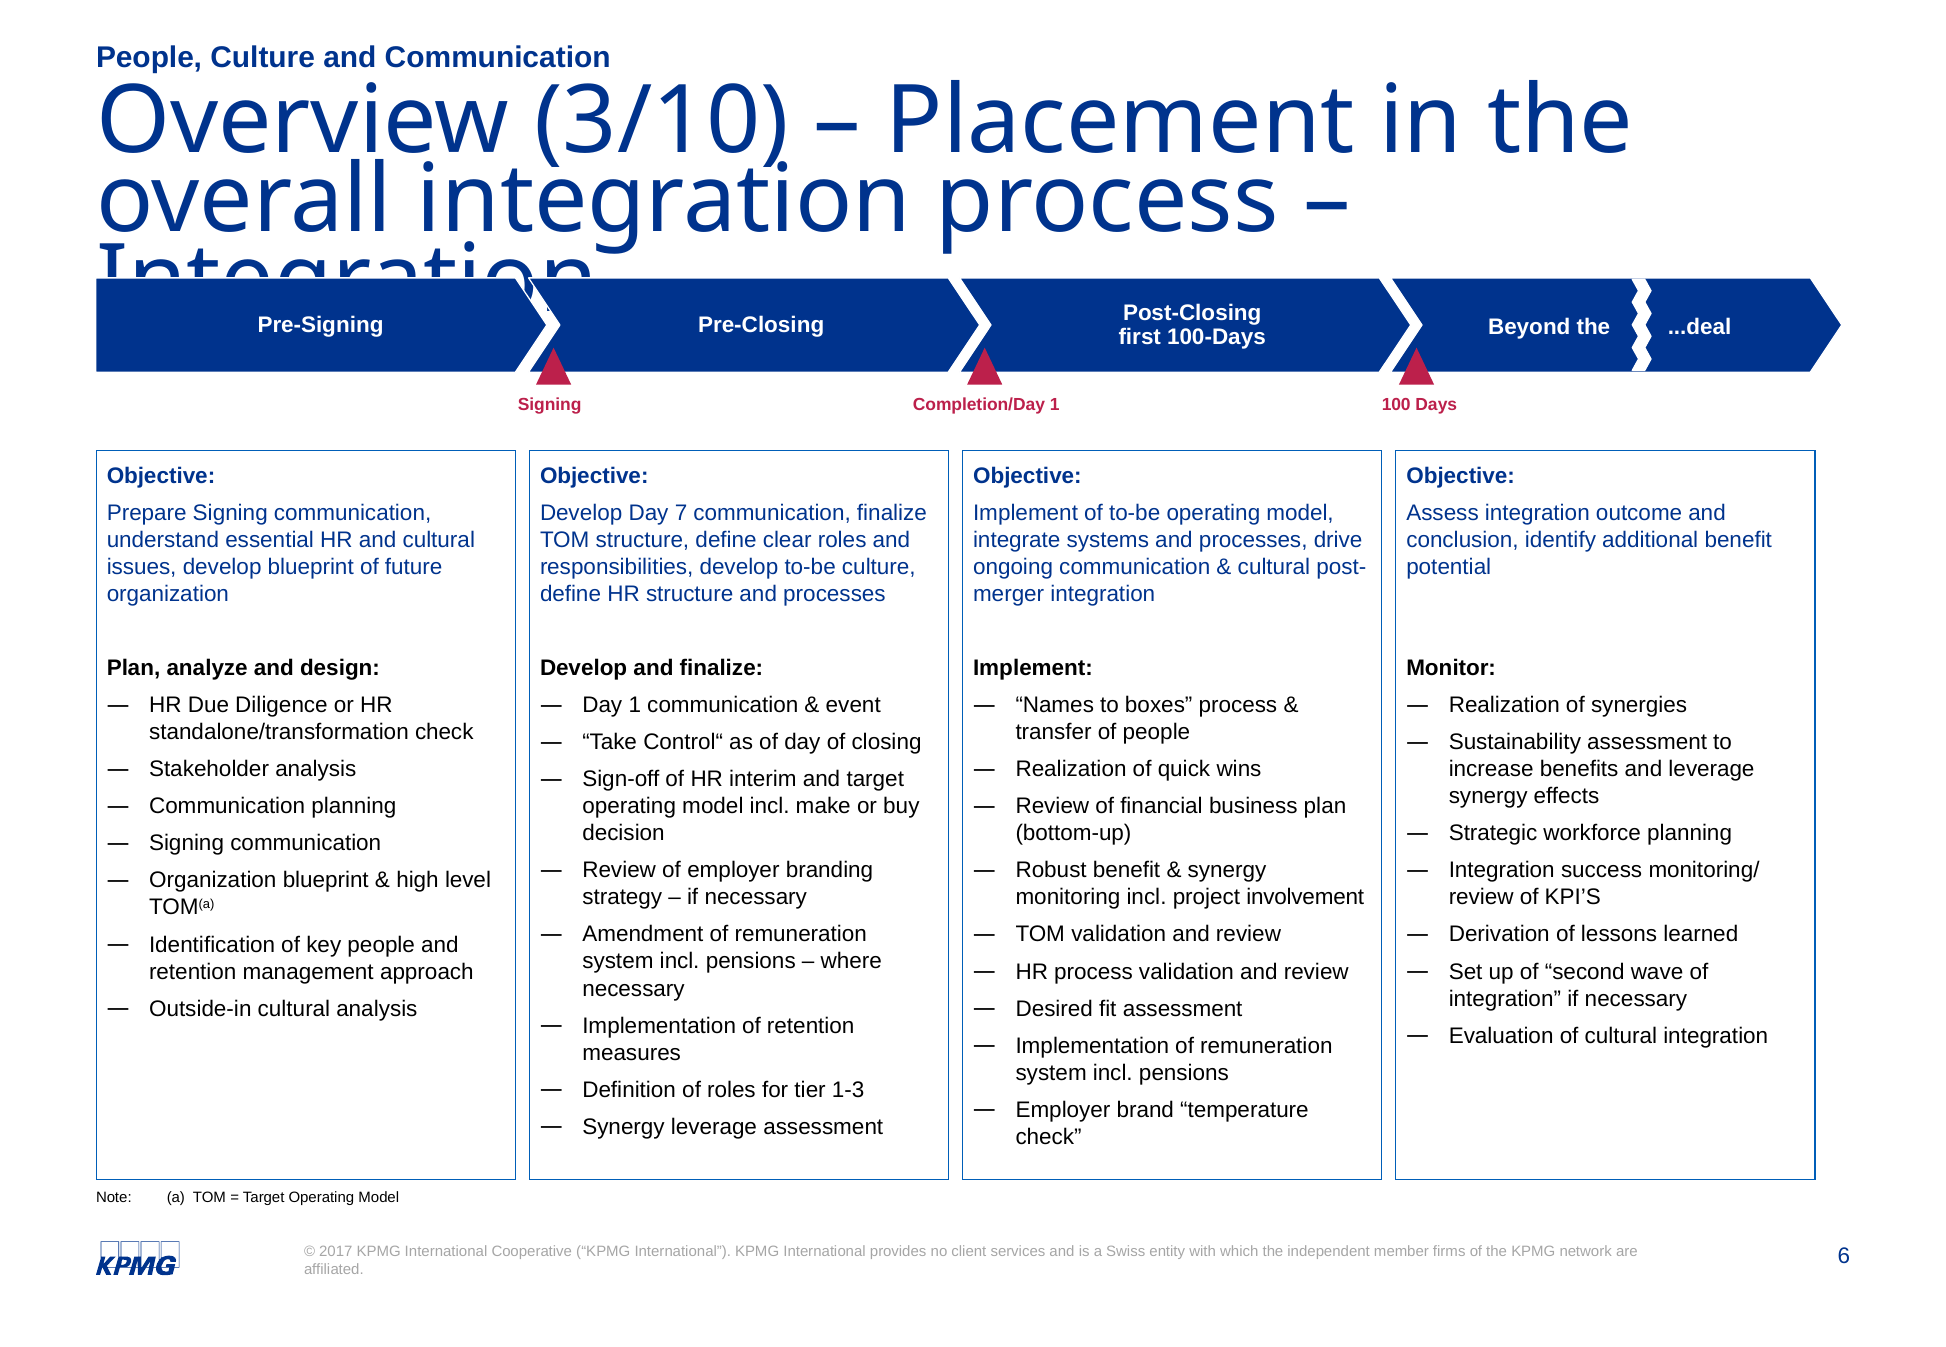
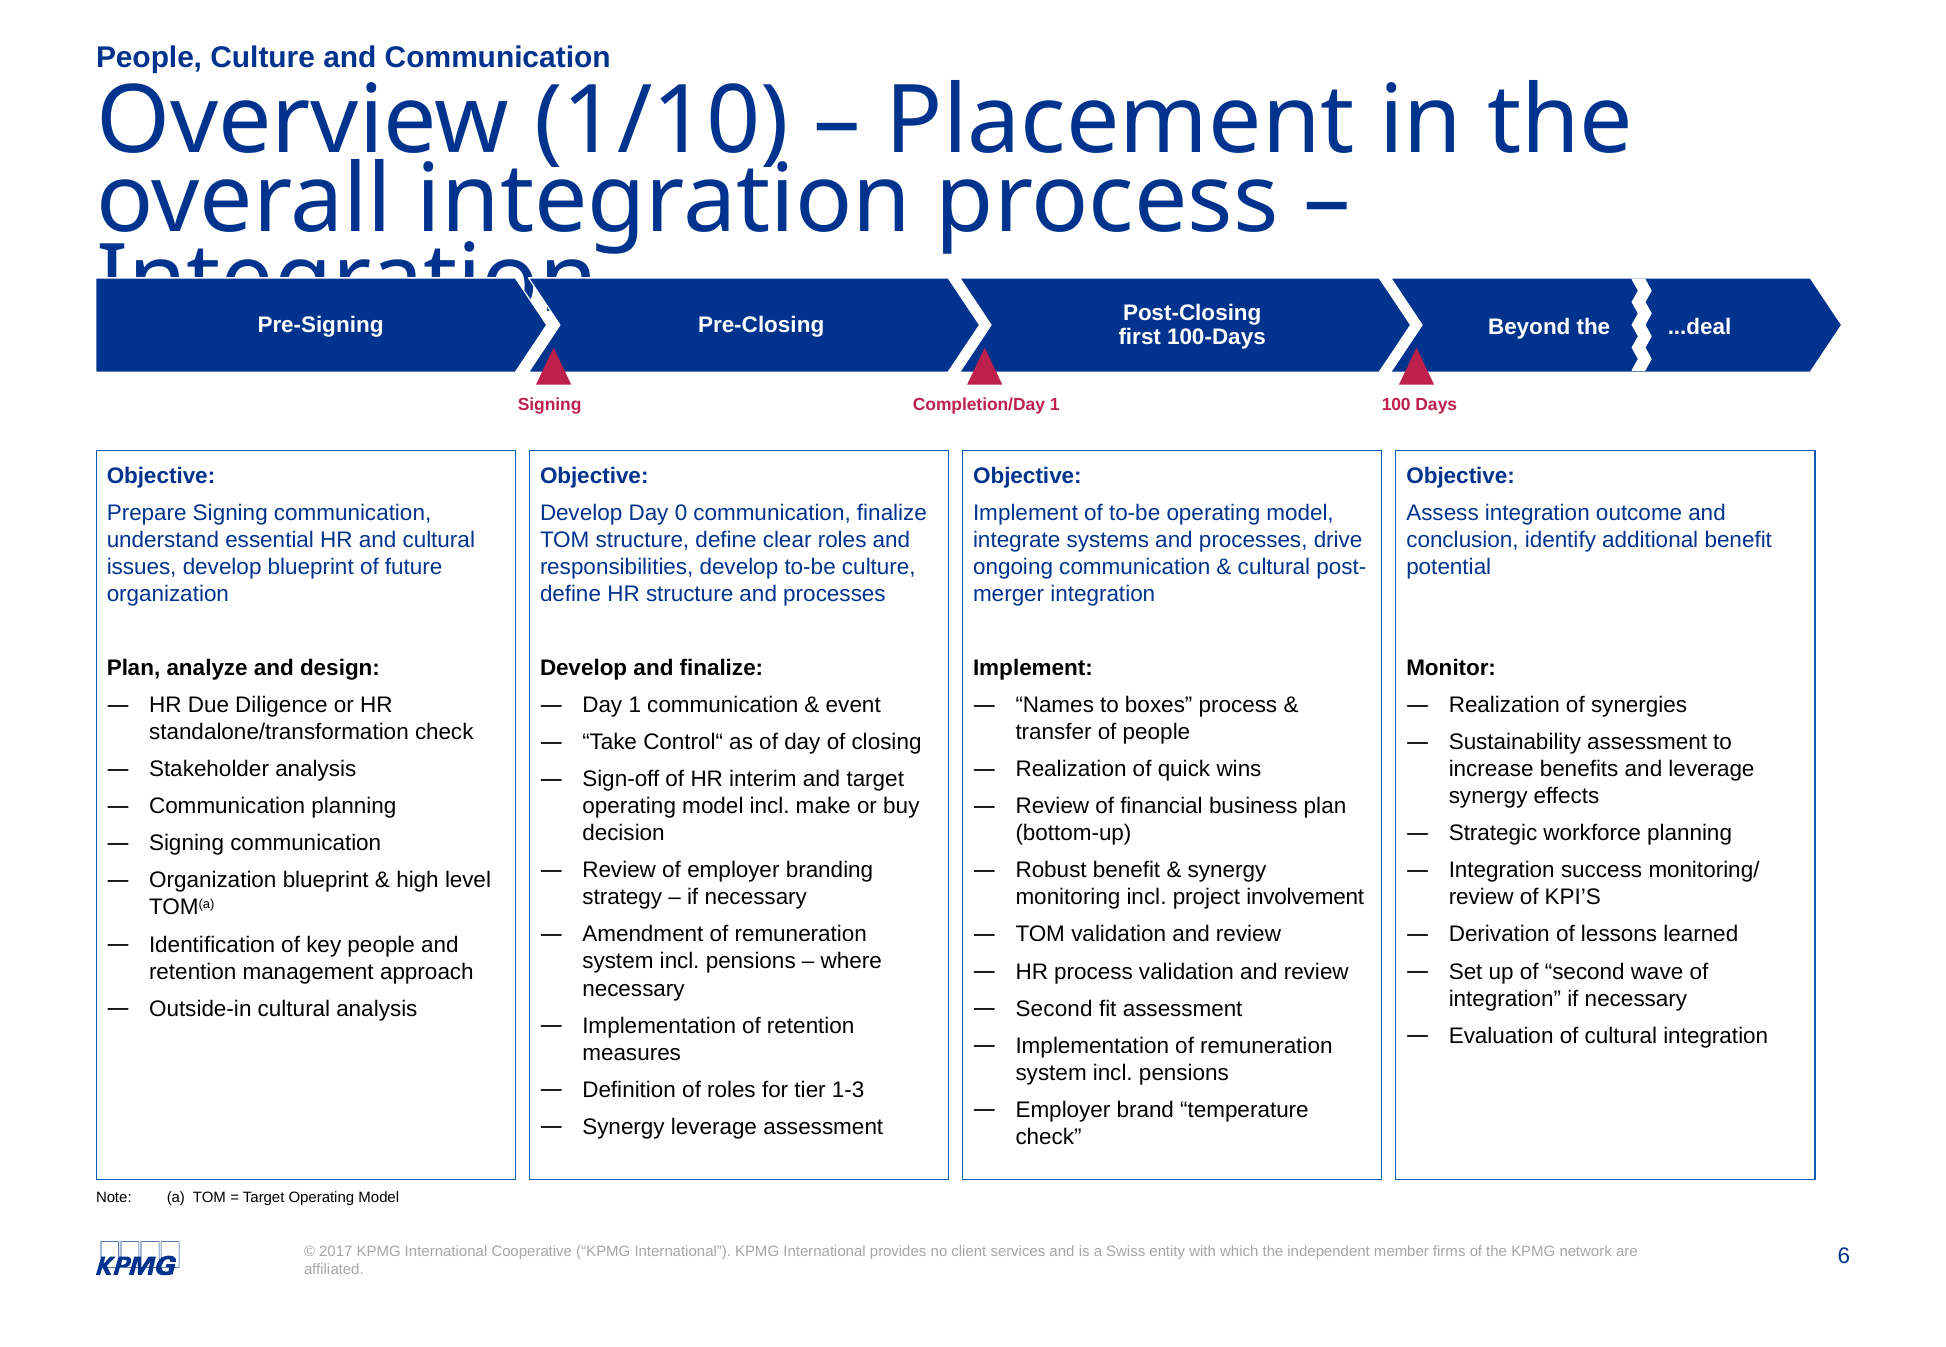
3/10: 3/10 -> 1/10
7: 7 -> 0
Desired at (1054, 1009): Desired -> Second
